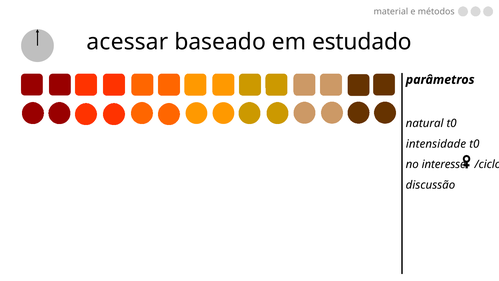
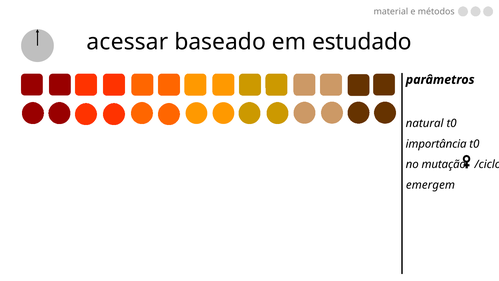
intensidade: intensidade -> importância
interesse: interesse -> mutação
discussão: discussão -> emergem
